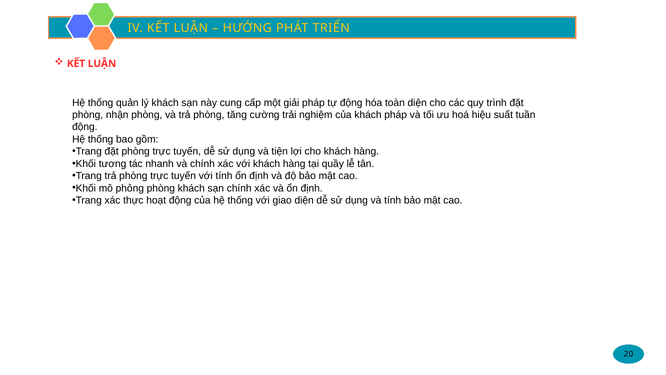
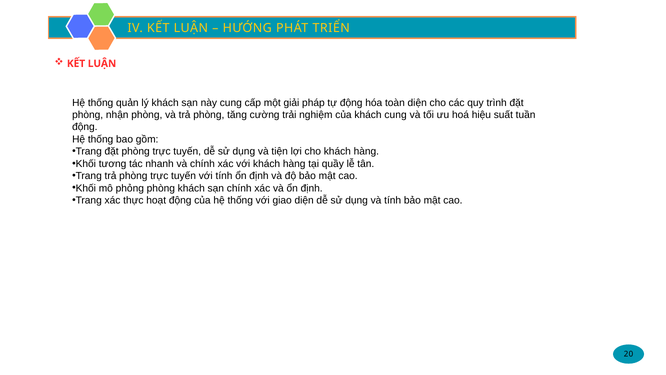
khách pháp: pháp -> cung
